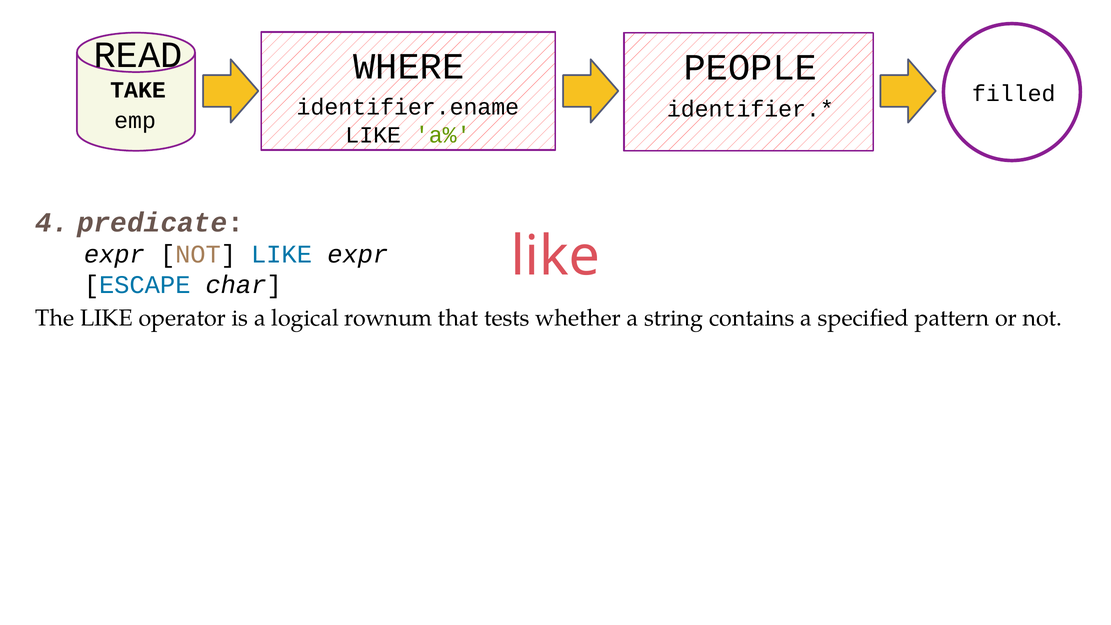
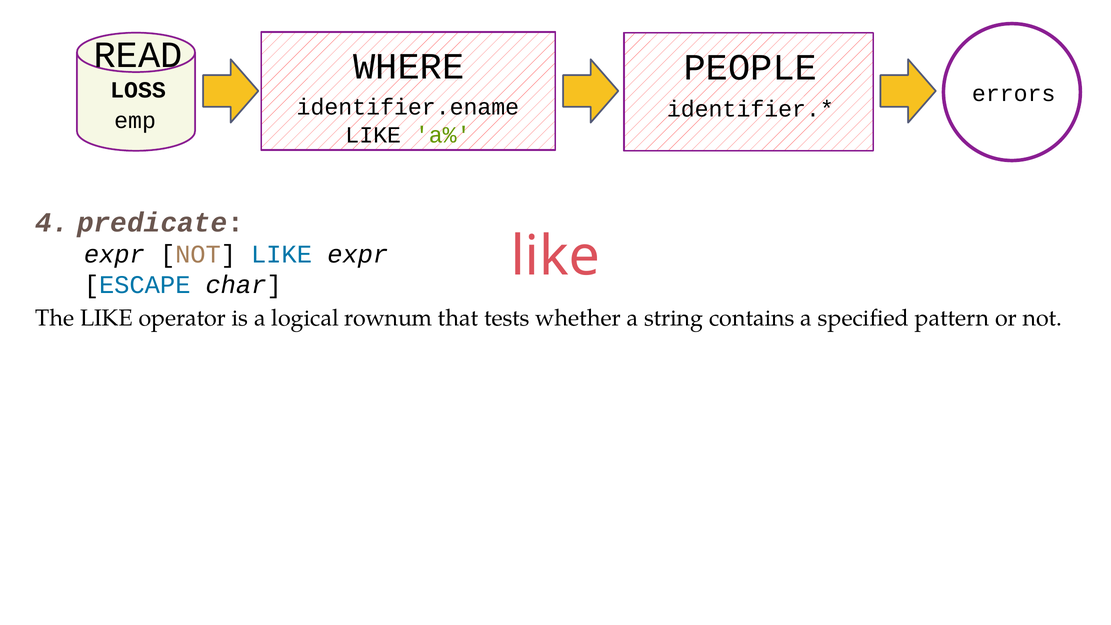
TAKE: TAKE -> LOSS
filled: filled -> errors
